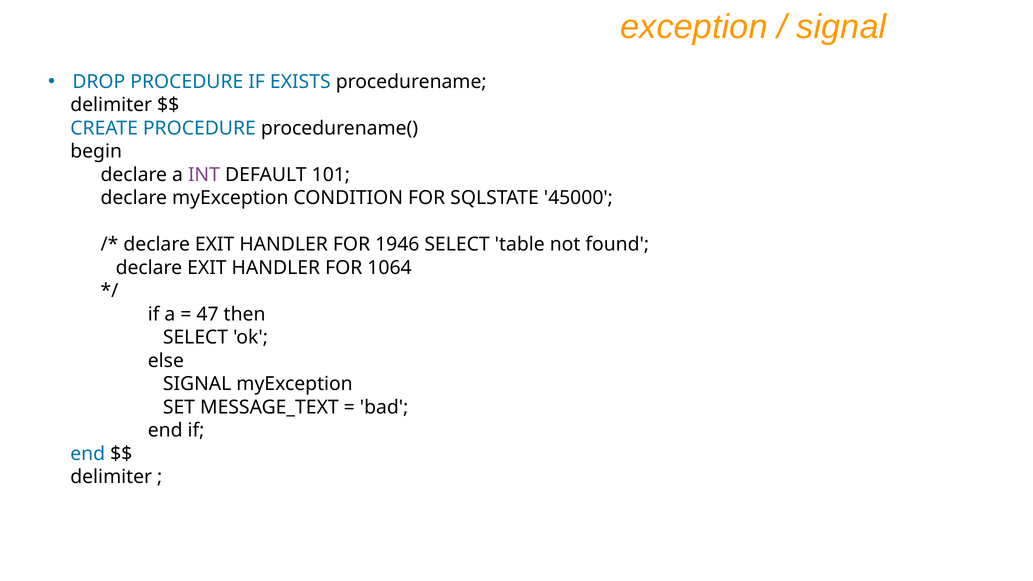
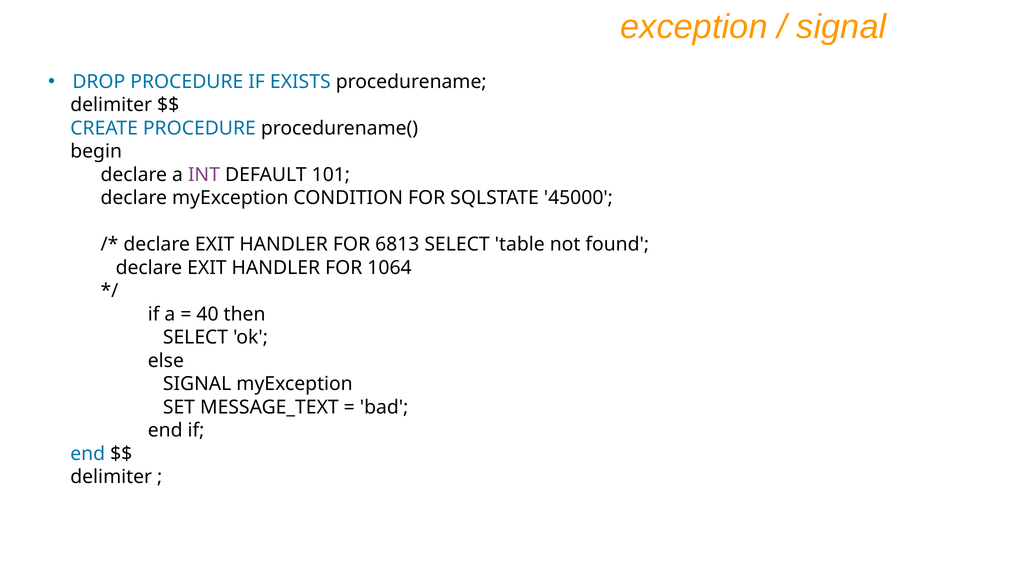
1946: 1946 -> 6813
47: 47 -> 40
